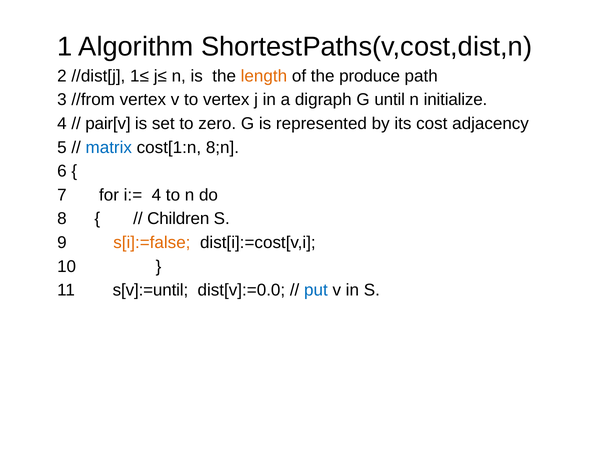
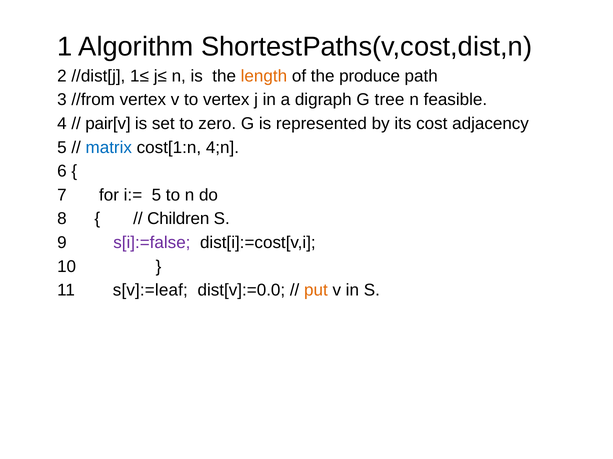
until: until -> tree
initialize: initialize -> feasible
8;n: 8;n -> 4;n
i:= 4: 4 -> 5
s[i]:=false colour: orange -> purple
s[v]:=until: s[v]:=until -> s[v]:=leaf
put colour: blue -> orange
